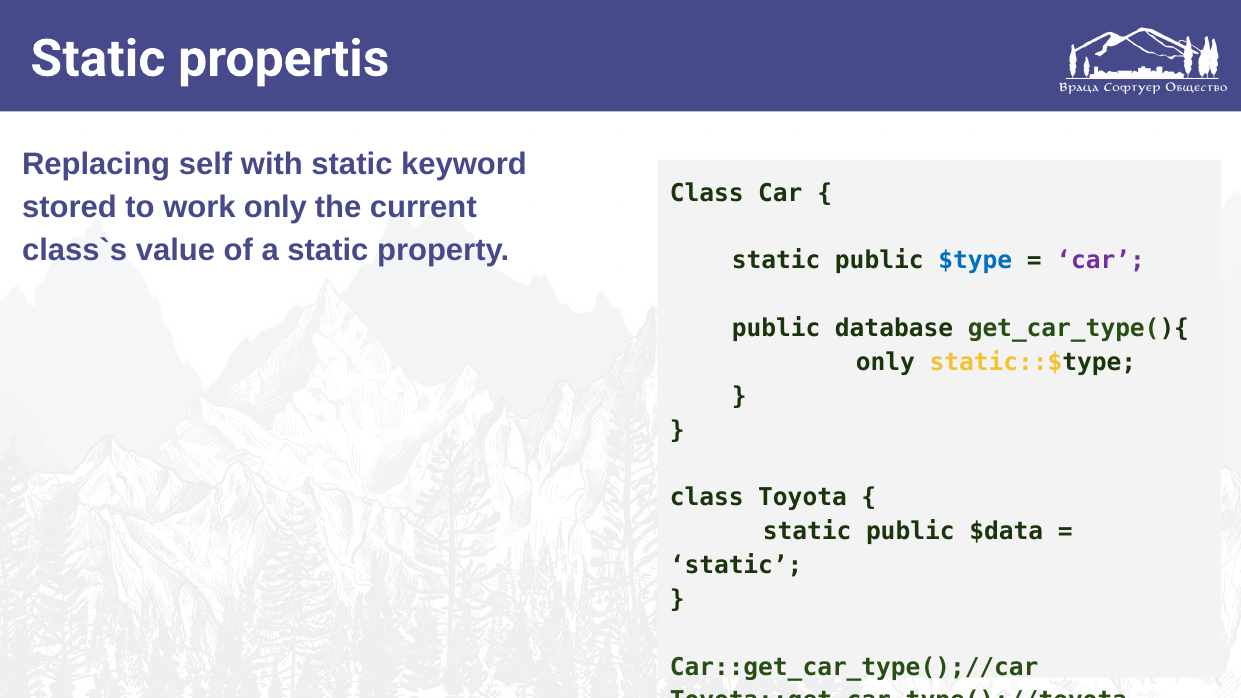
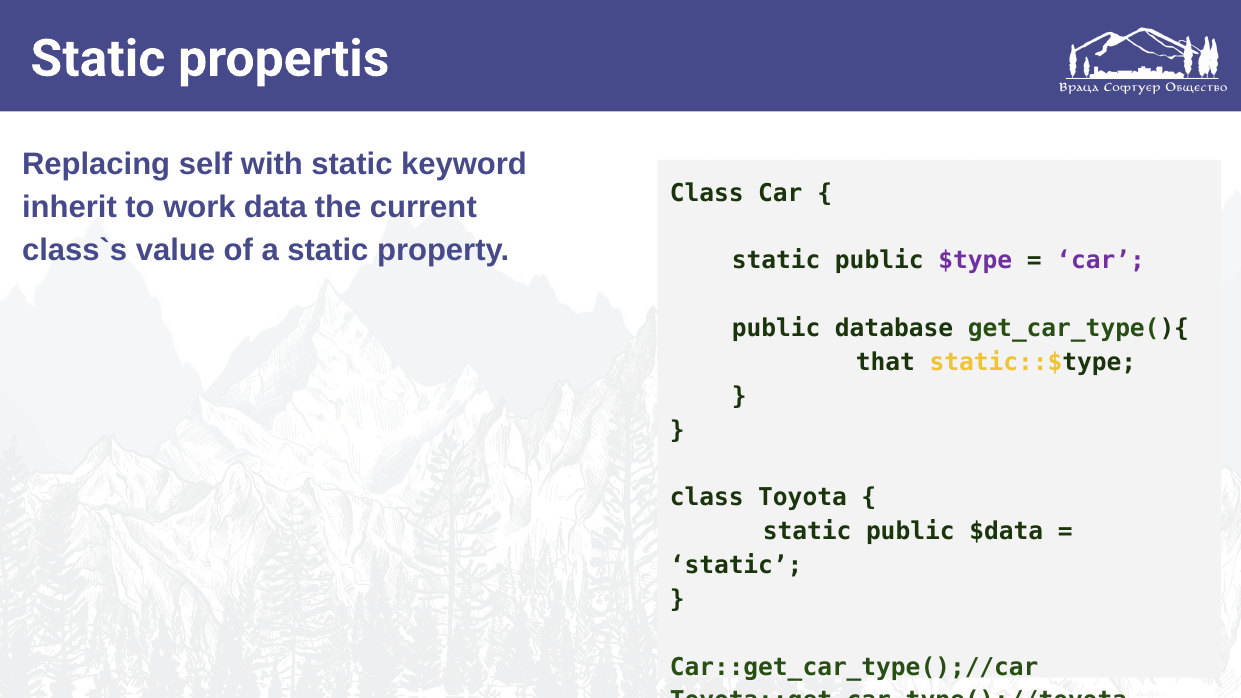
stored: stored -> inherit
work only: only -> data
$type colour: blue -> purple
only at (885, 362): only -> that
